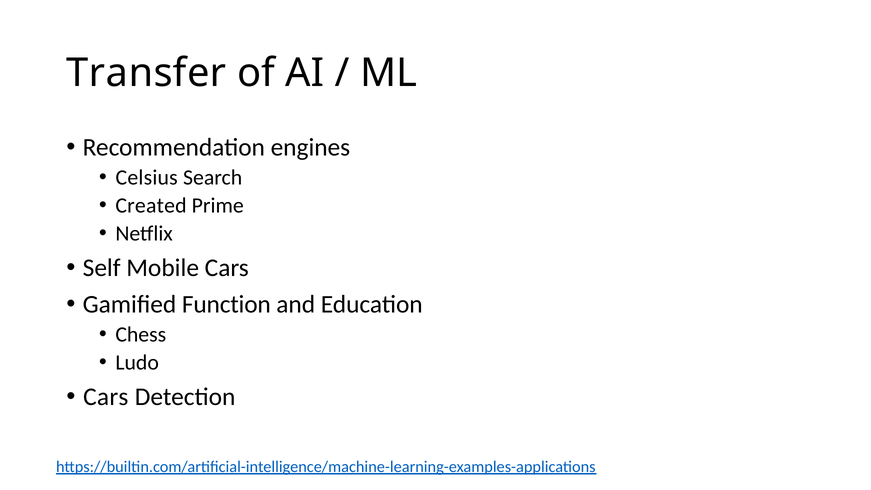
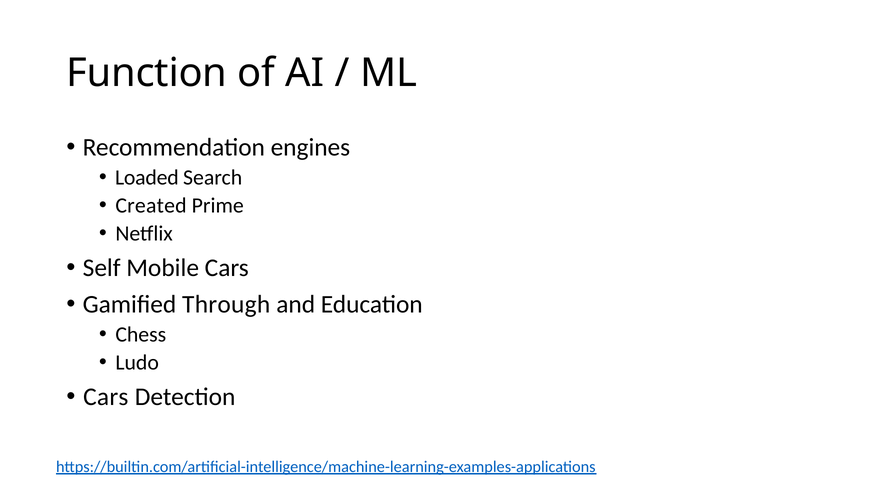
Transfer: Transfer -> Function
Celsius: Celsius -> Loaded
Function: Function -> Through
